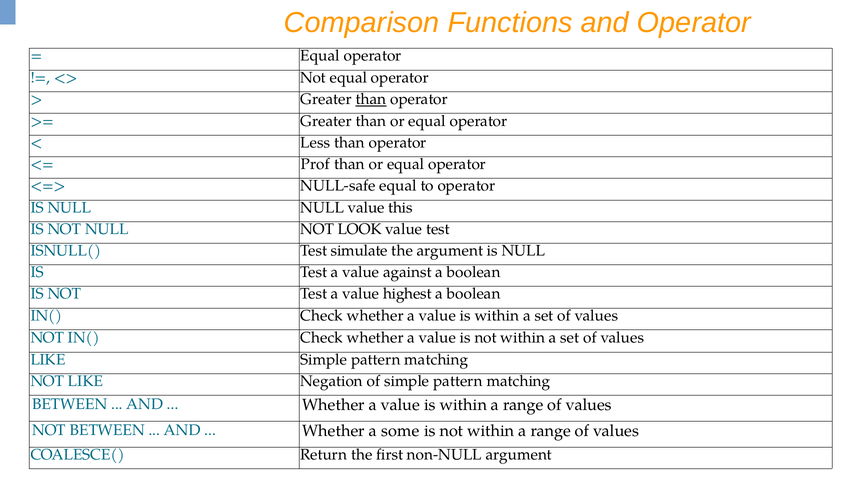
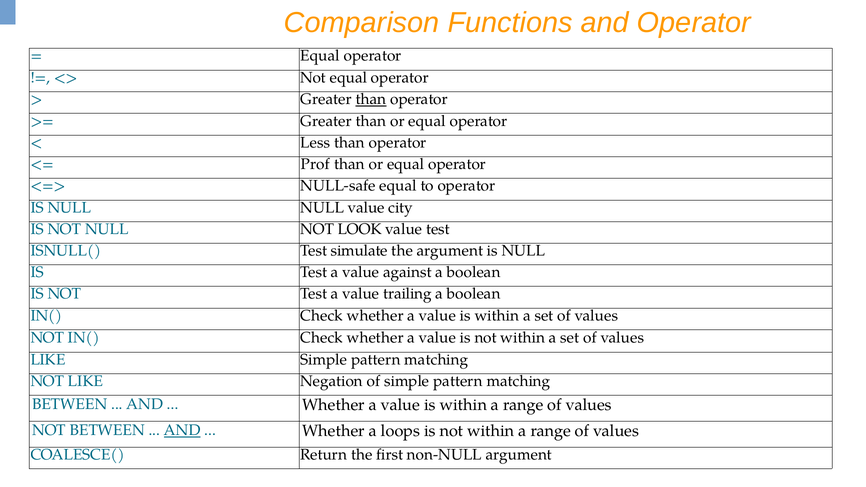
this: this -> city
highest: highest -> trailing
AND at (182, 430) underline: none -> present
some: some -> loops
